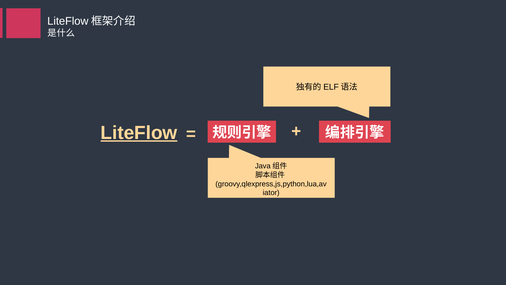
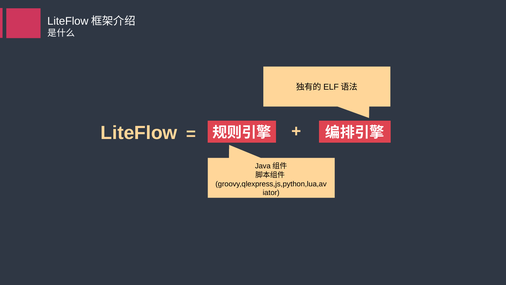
LiteFlow underline: present -> none
